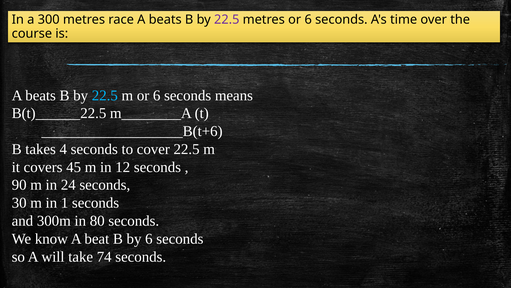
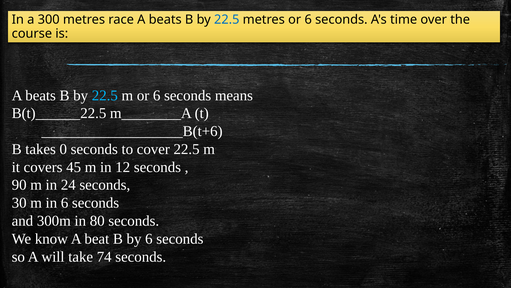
22.5 at (227, 20) colour: purple -> blue
4: 4 -> 0
in 1: 1 -> 6
